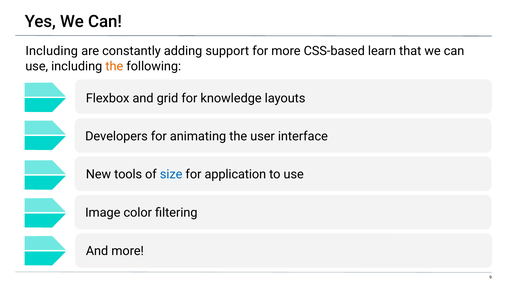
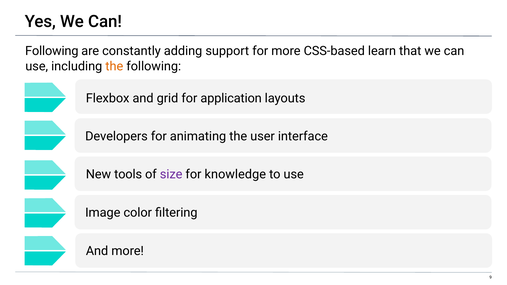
Including at (52, 51): Including -> Following
knowledge: knowledge -> application
size colour: blue -> purple
application: application -> knowledge
